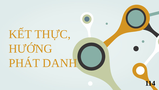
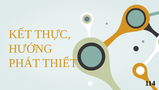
DANH: DANH -> THIẾT
